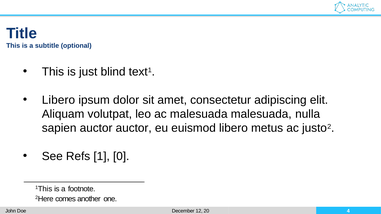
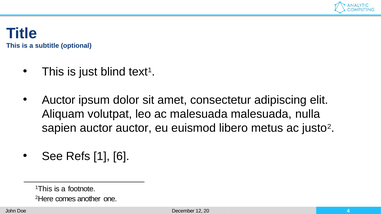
Libero at (58, 100): Libero -> Auctor
0: 0 -> 6
